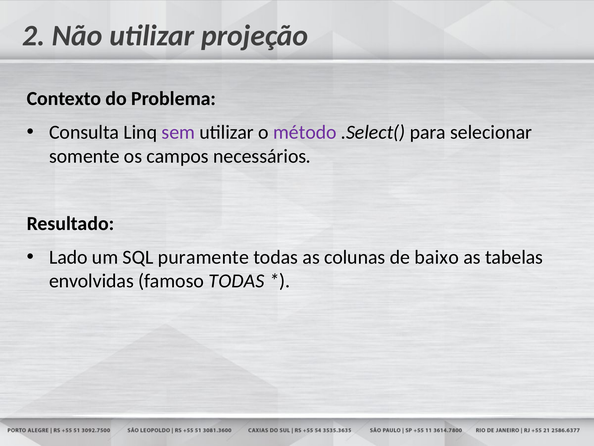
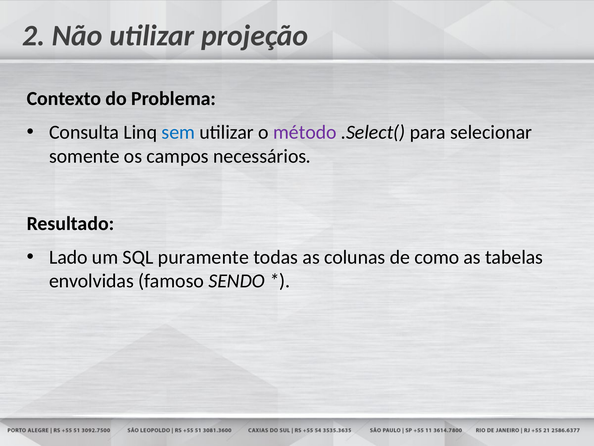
sem colour: purple -> blue
baixo: baixo -> como
famoso TODAS: TODAS -> SENDO
